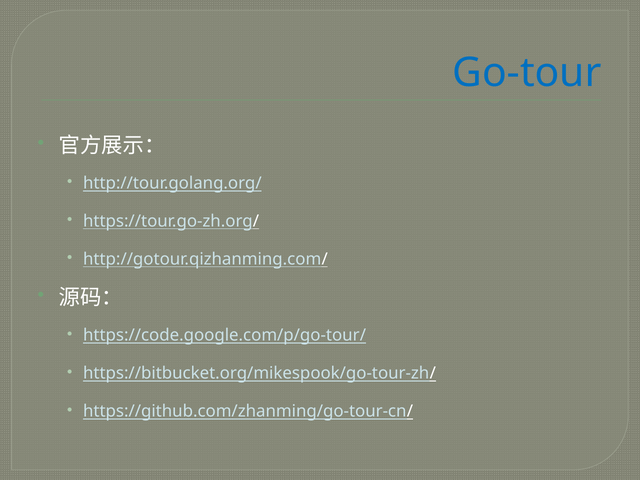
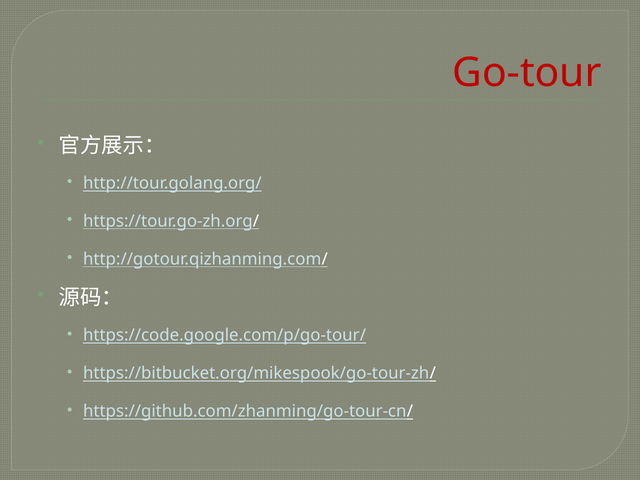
Go-tour colour: blue -> red
